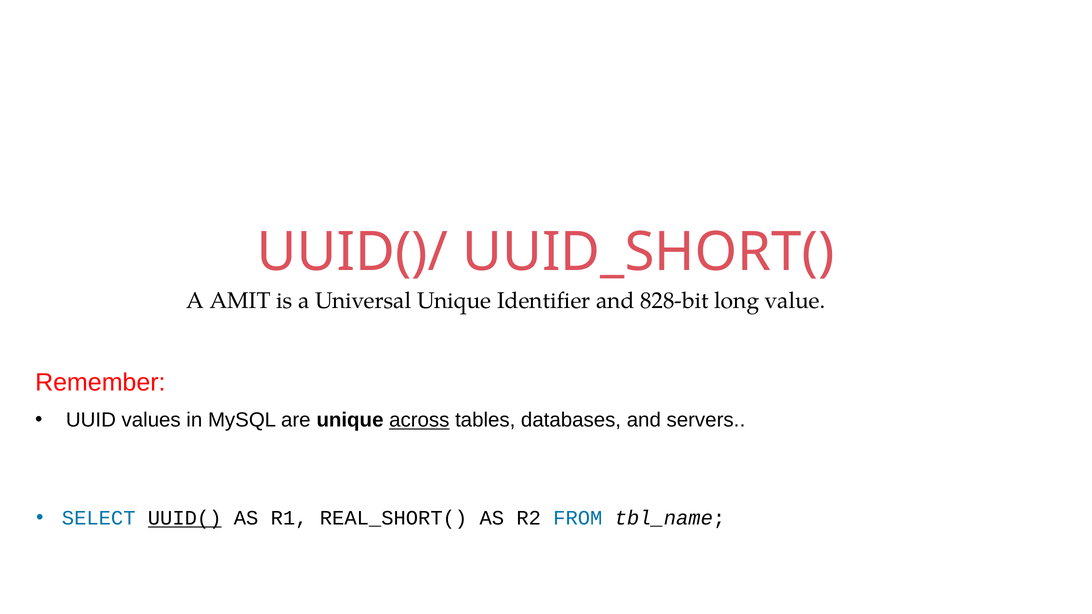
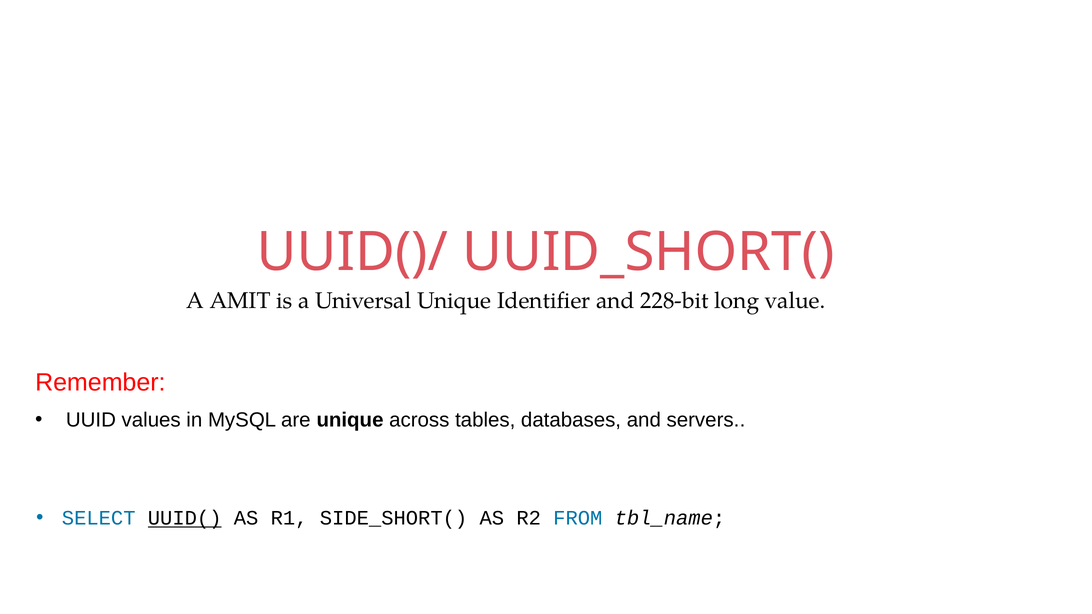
828-bit: 828-bit -> 228-bit
across underline: present -> none
REAL_SHORT(: REAL_SHORT( -> SIDE_SHORT(
